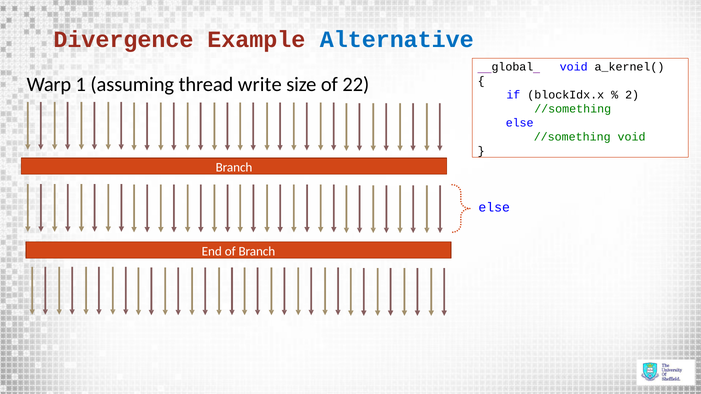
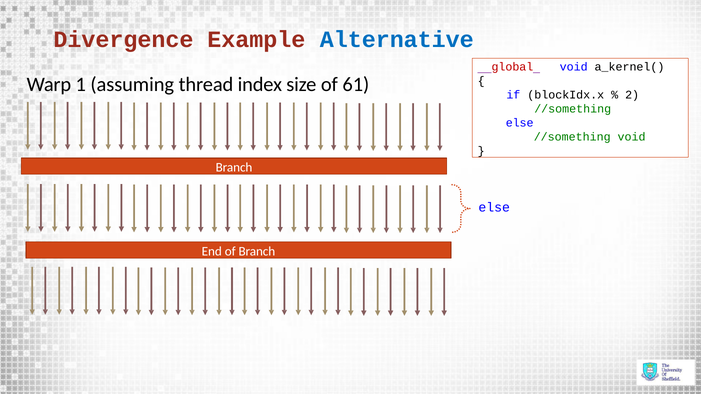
global colour: black -> red
write: write -> index
22: 22 -> 61
